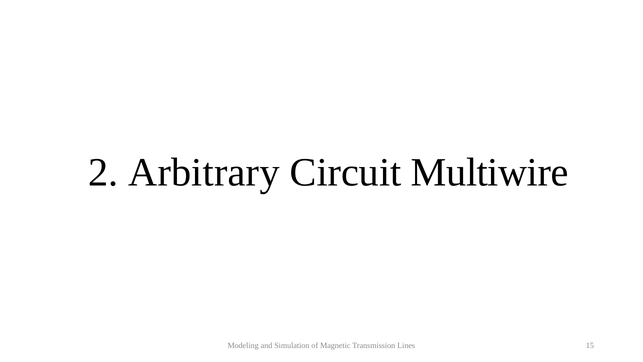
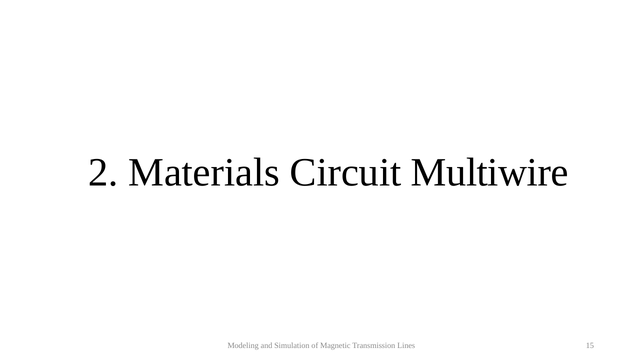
Arbitrary: Arbitrary -> Materials
